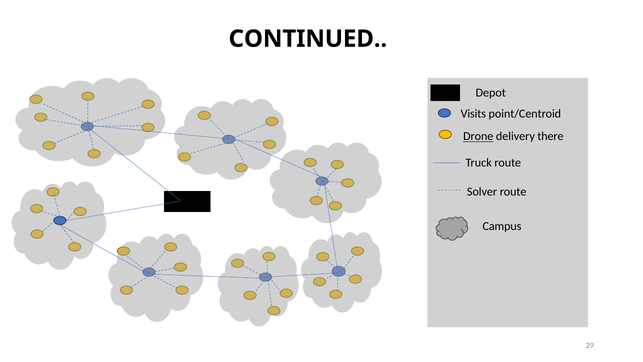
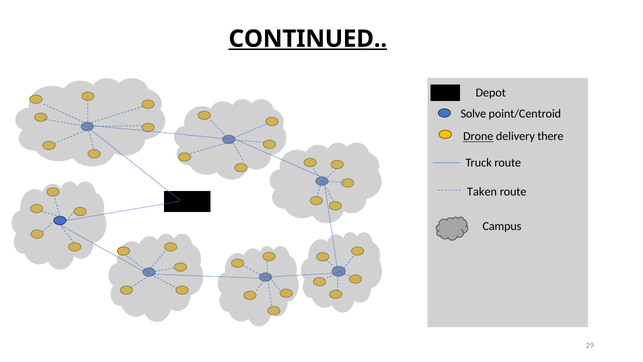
CONTINUED underline: none -> present
Visits: Visits -> Solve
Solver: Solver -> Taken
